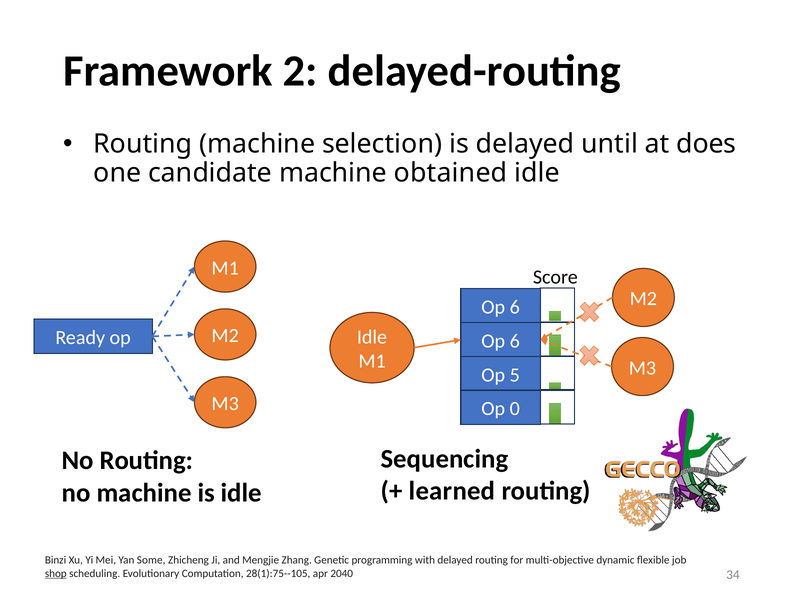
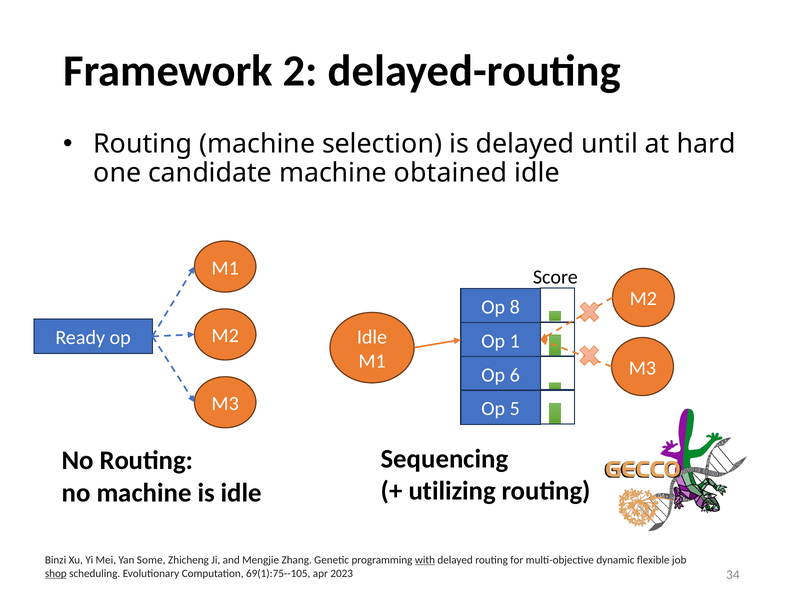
does: does -> hard
6 at (515, 307): 6 -> 8
6 at (515, 341): 6 -> 1
5: 5 -> 6
0: 0 -> 5
learned: learned -> utilizing
with underline: none -> present
28(1):75--105: 28(1):75--105 -> 69(1):75--105
2040: 2040 -> 2023
